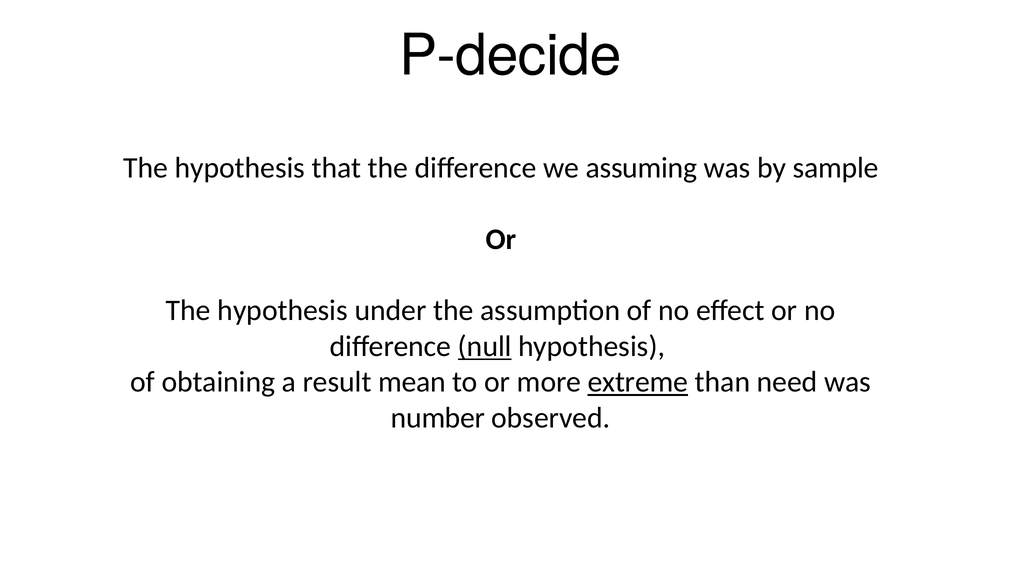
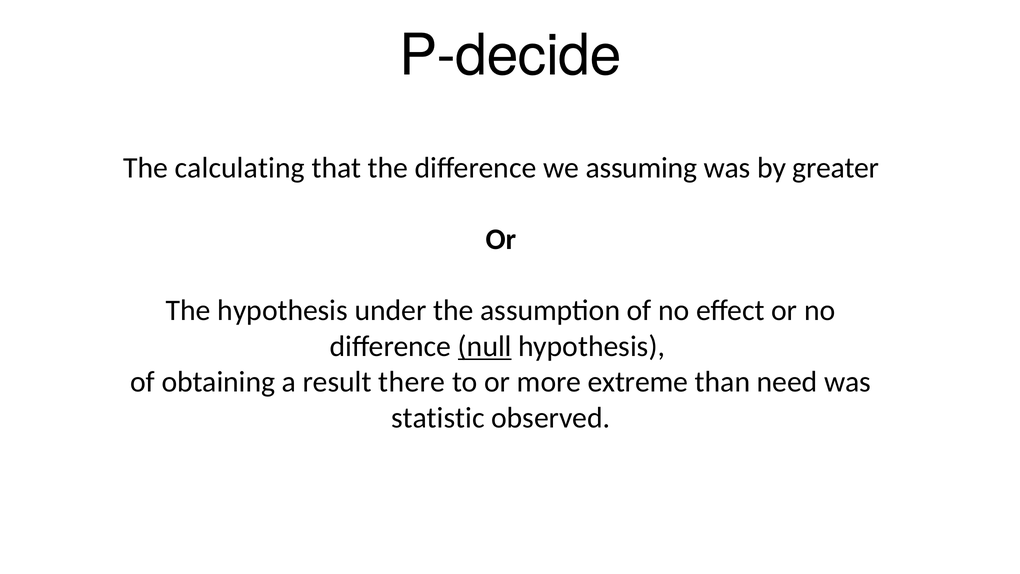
hypothesis at (240, 168): hypothesis -> calculating
sample: sample -> greater
mean: mean -> there
extreme underline: present -> none
number: number -> statistic
